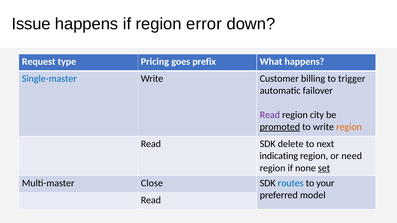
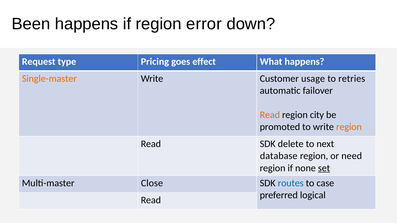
Issue: Issue -> Been
prefix: prefix -> effect
Single-master colour: blue -> orange
billing: billing -> usage
trigger: trigger -> retries
Read at (270, 115) colour: purple -> orange
promoted underline: present -> none
indicating: indicating -> database
your: your -> case
model: model -> logical
